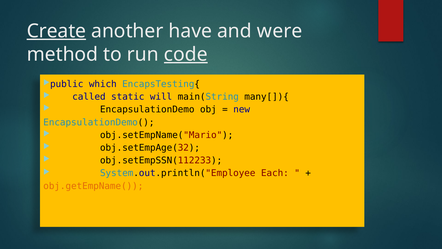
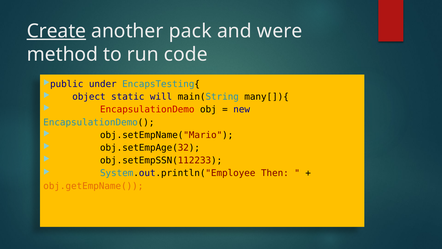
have: have -> pack
code underline: present -> none
which: which -> under
called: called -> object
EncapsulationDemo colour: black -> red
Each: Each -> Then
